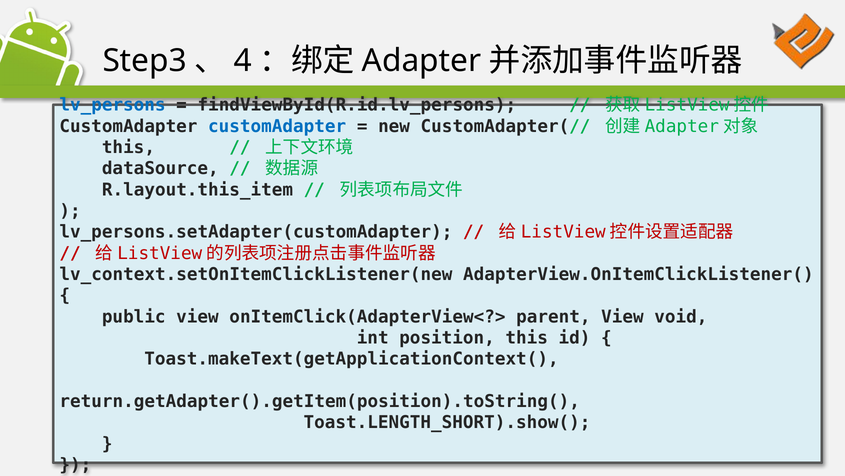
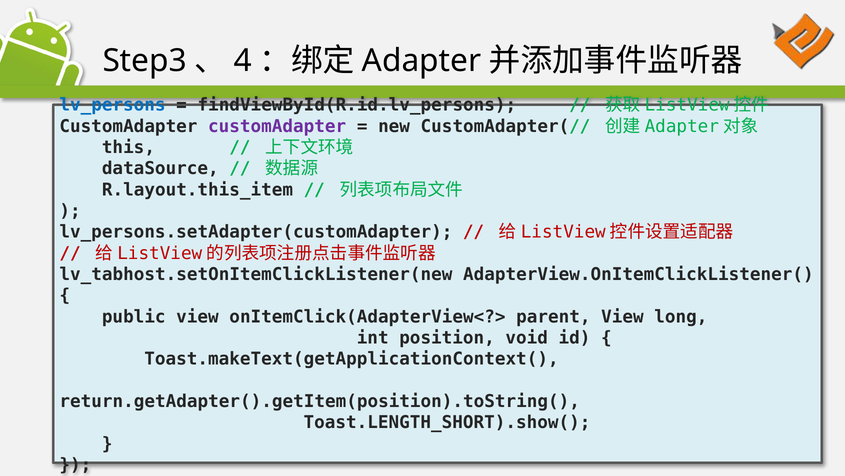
customAdapter at (277, 126) colour: blue -> purple
lv_context.setOnItemClickListener(new: lv_context.setOnItemClickListener(new -> lv_tabhost.setOnItemClickListener(new
void: void -> long
position this: this -> void
